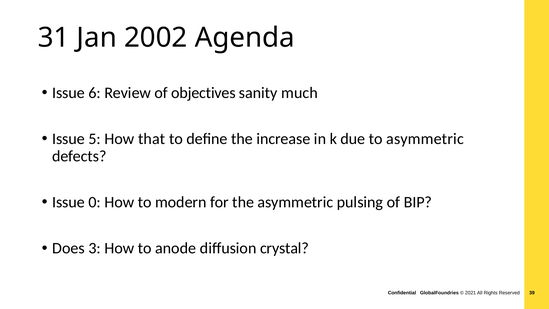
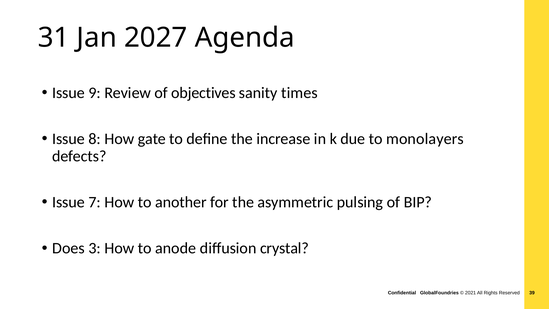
2002: 2002 -> 2027
6: 6 -> 9
much: much -> times
5: 5 -> 8
that: that -> gate
to asymmetric: asymmetric -> monolayers
0: 0 -> 7
modern: modern -> another
